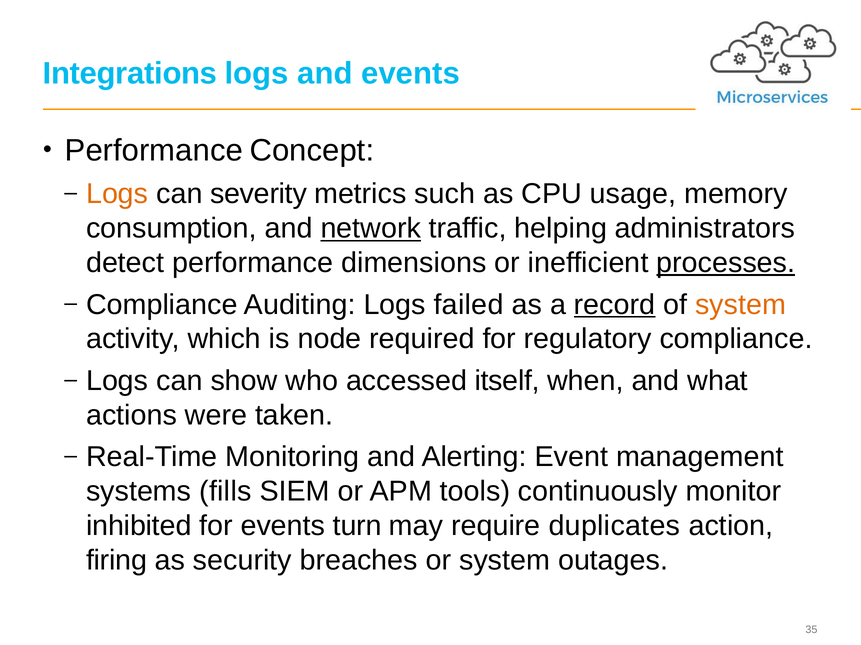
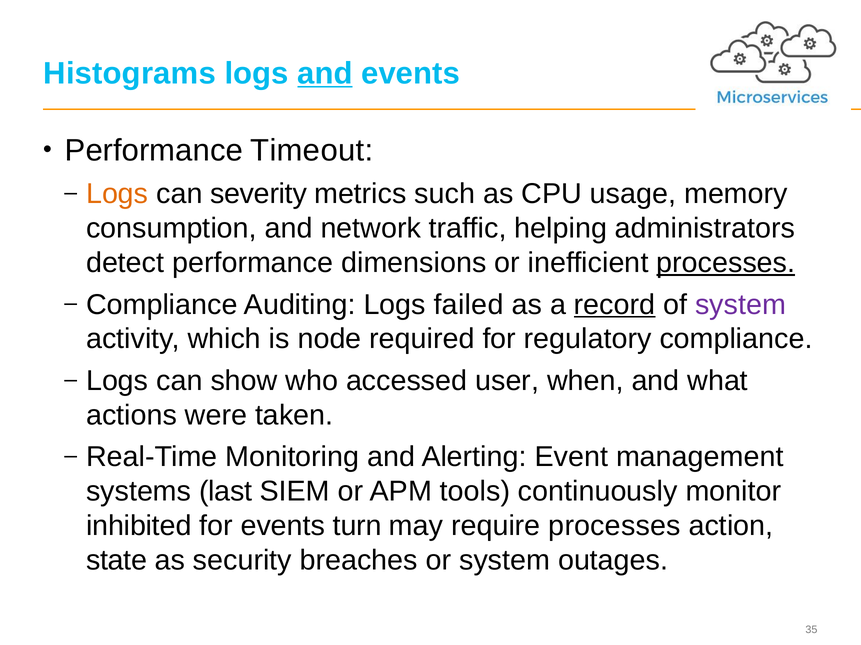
Integrations: Integrations -> Histograms
and at (325, 74) underline: none -> present
Concept: Concept -> Timeout
network underline: present -> none
system at (741, 305) colour: orange -> purple
itself: itself -> user
fills: fills -> last
require duplicates: duplicates -> processes
firing: firing -> state
